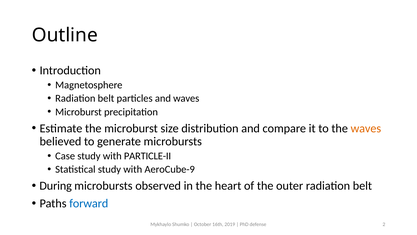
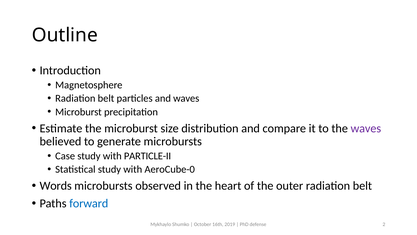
waves at (366, 128) colour: orange -> purple
AeroCube-9: AeroCube-9 -> AeroCube-0
During: During -> Words
